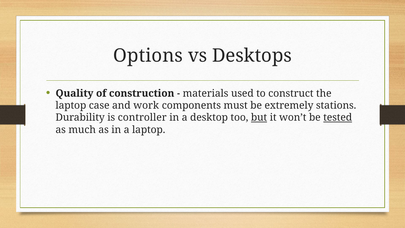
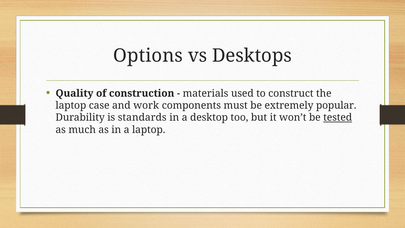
stations: stations -> popular
controller: controller -> standards
but underline: present -> none
